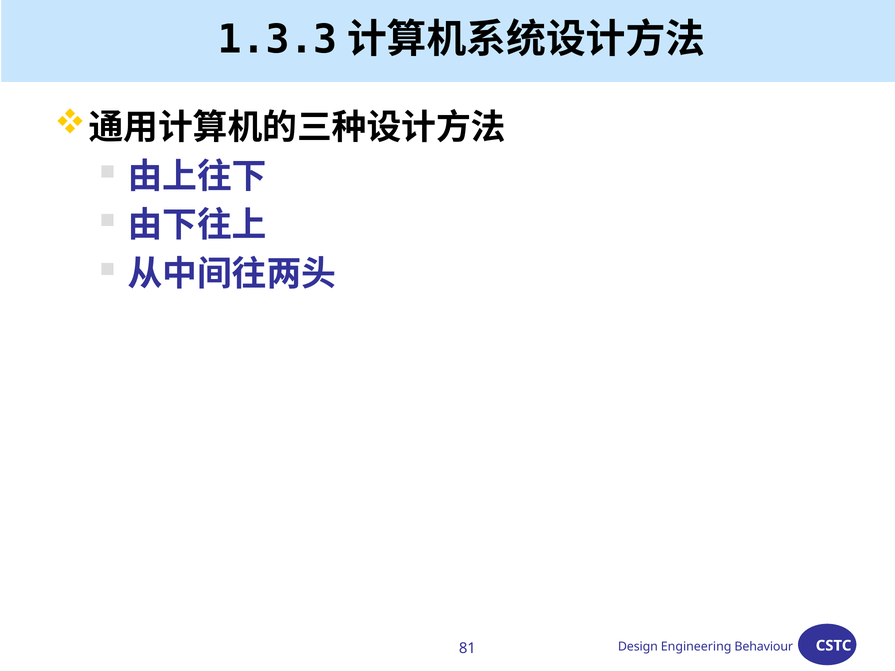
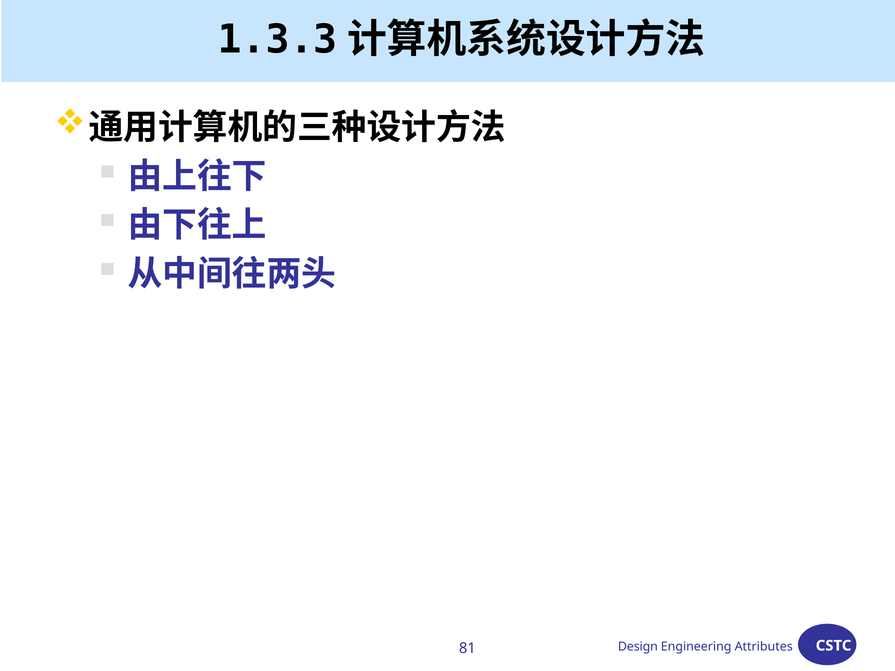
Behaviour: Behaviour -> Attributes
